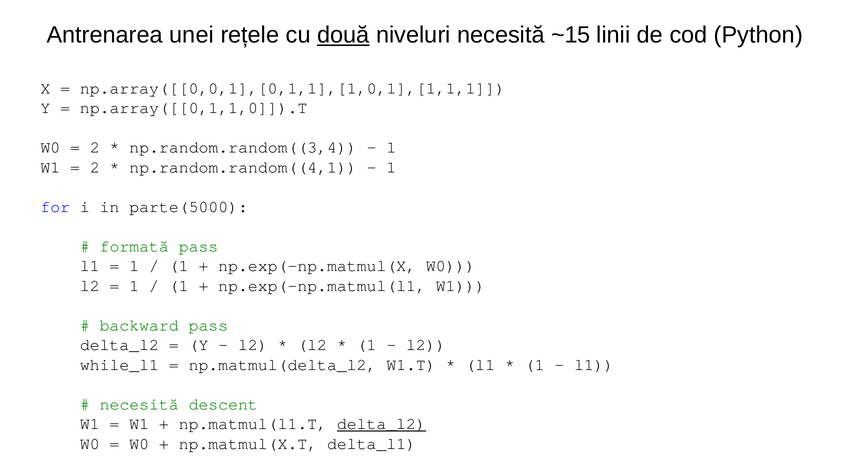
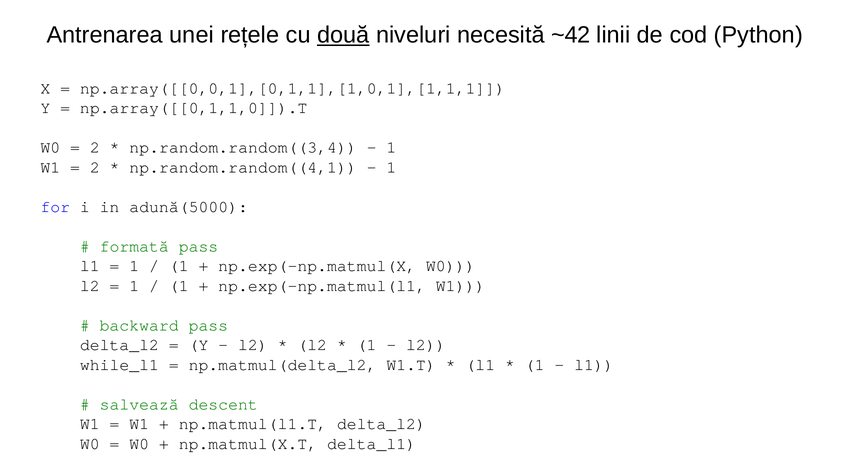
~15: ~15 -> ~42
parte(5000: parte(5000 -> adună(5000
necesită at (139, 404): necesită -> salvează
delta_l2 at (381, 424) underline: present -> none
